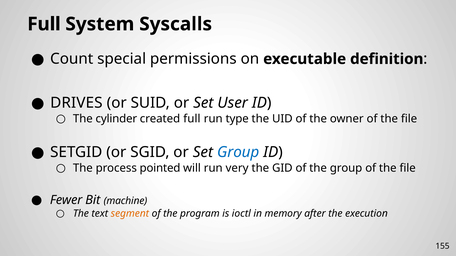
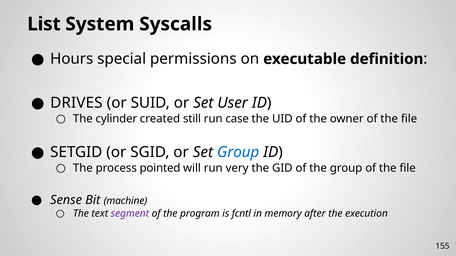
Full at (44, 24): Full -> List
Count: Count -> Hours
created full: full -> still
type: type -> case
Fewer: Fewer -> Sense
segment colour: orange -> purple
ioctl: ioctl -> fcntl
